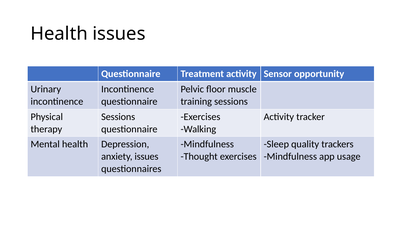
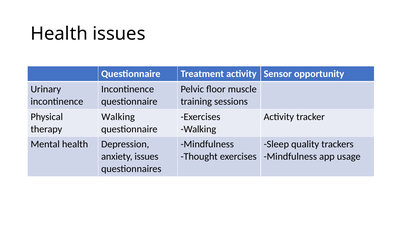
Sessions at (118, 117): Sessions -> Walking
